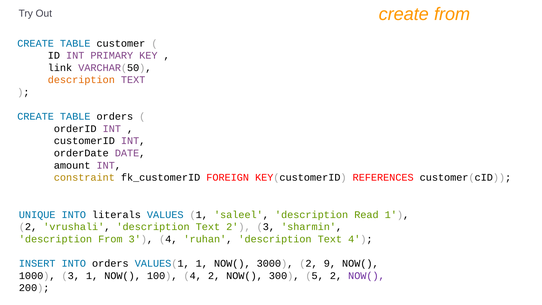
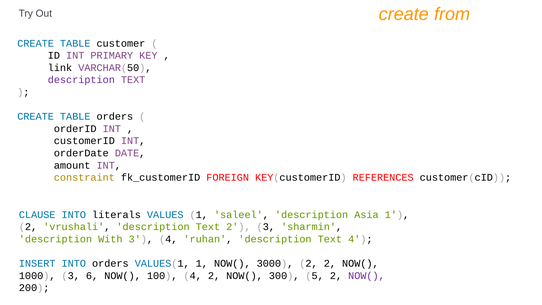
description at (81, 80) colour: orange -> purple
UNIQUE: UNIQUE -> CLAUSE
Read: Read -> Asia
description From: From -> With
2 9: 9 -> 2
3 1: 1 -> 6
